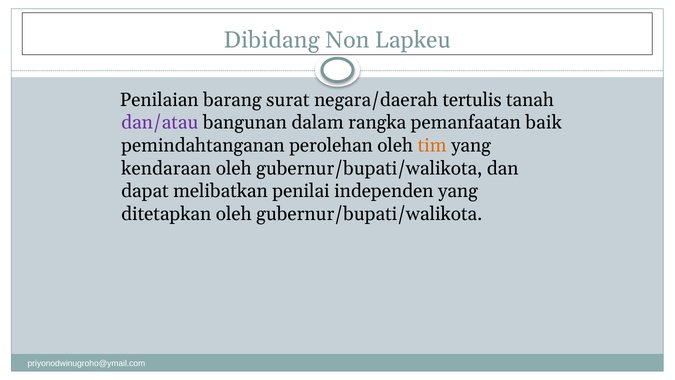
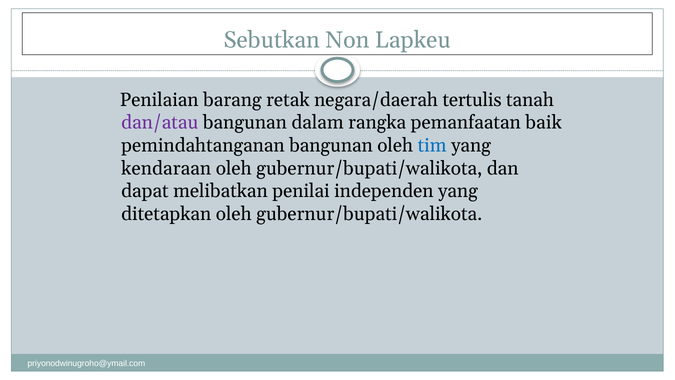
Dibidang: Dibidang -> Sebutkan
surat: surat -> retak
pemindahtanganan perolehan: perolehan -> bangunan
tim colour: orange -> blue
